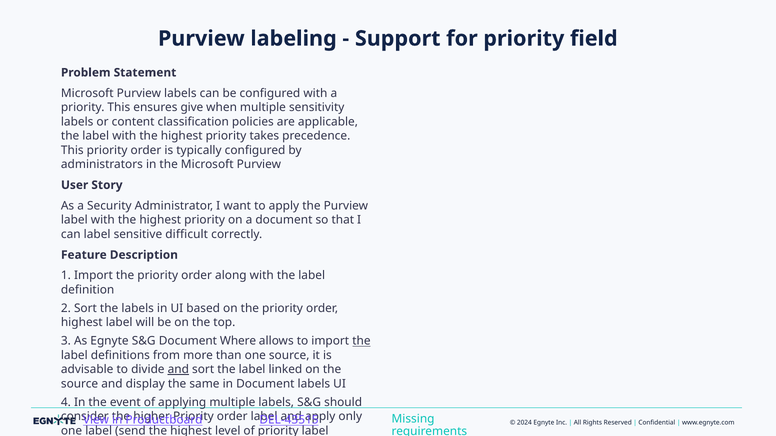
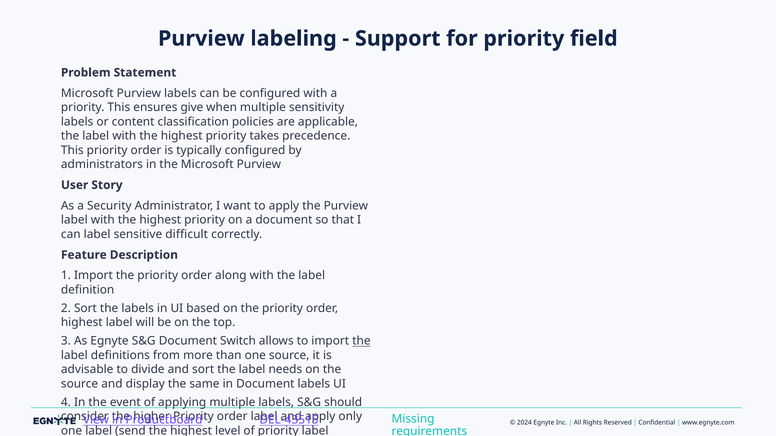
Where: Where -> Switch
and at (178, 370) underline: present -> none
linked: linked -> needs
